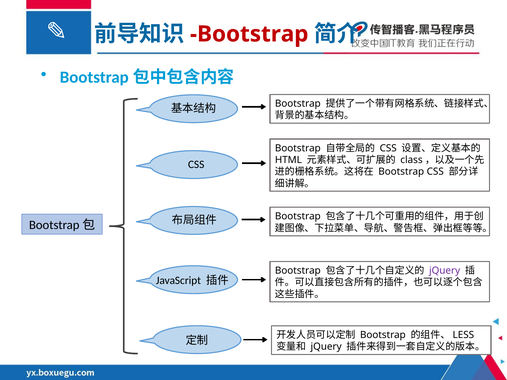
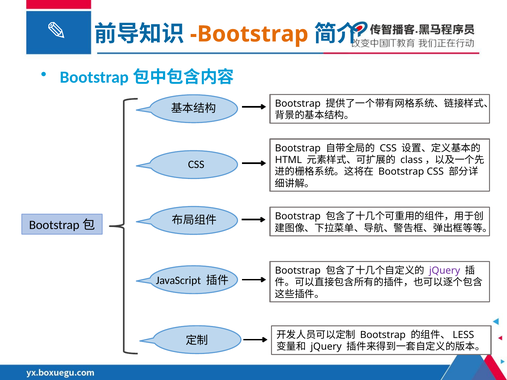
Bootstrap at (249, 34) colour: red -> orange
